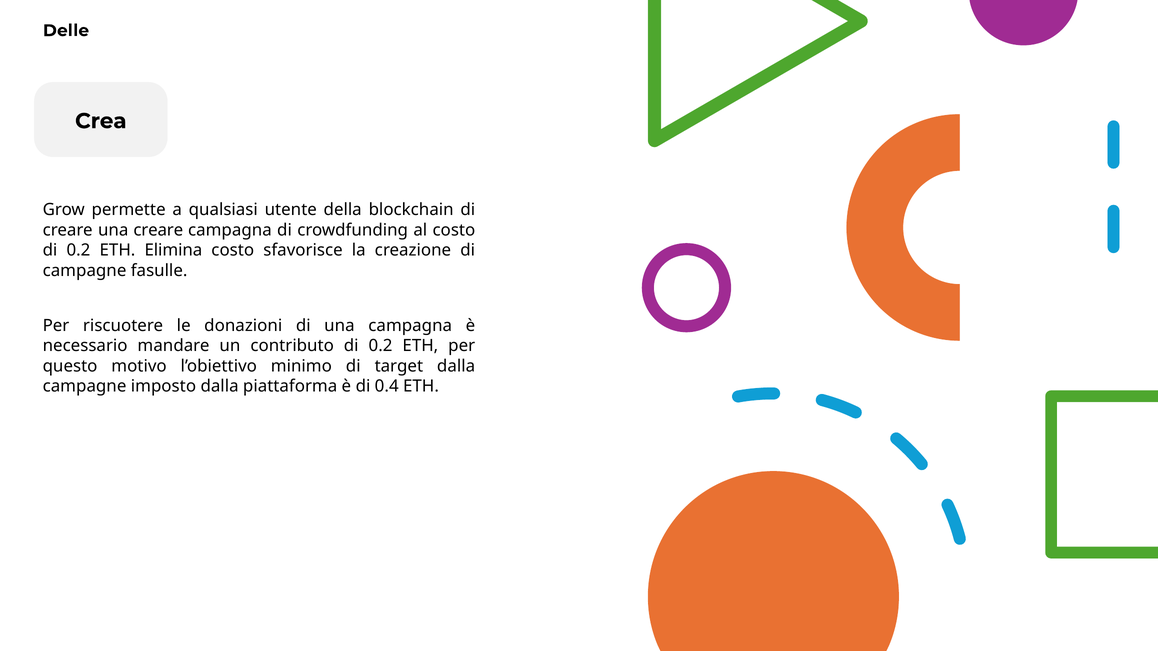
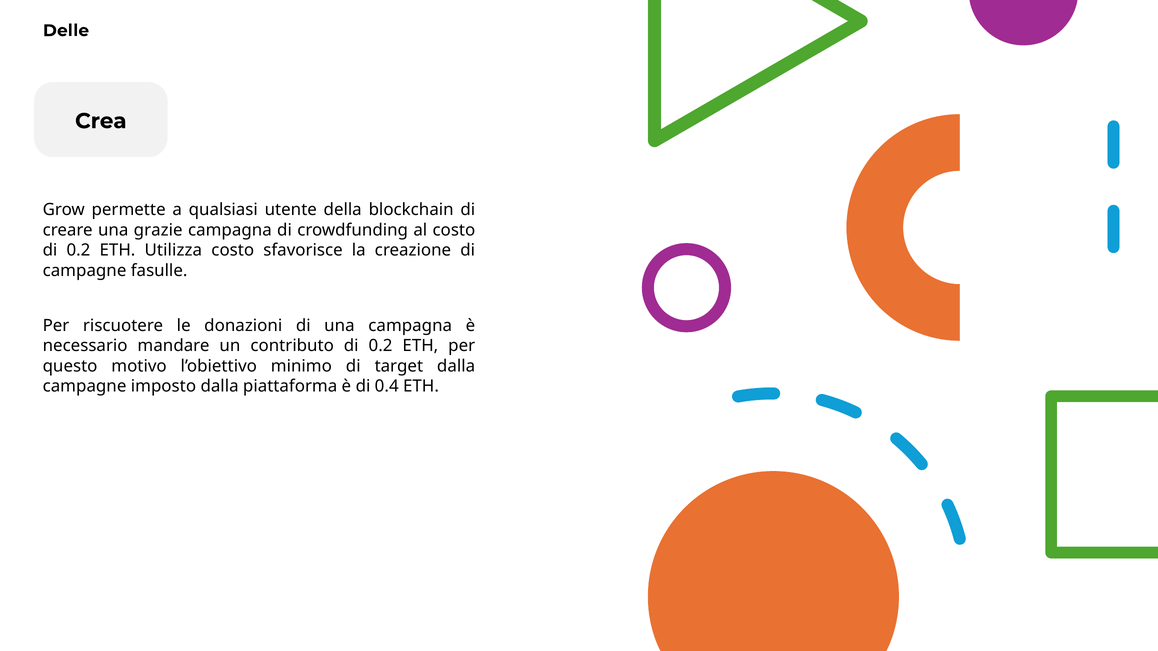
una creare: creare -> grazie
Elimina: Elimina -> Utilizza
